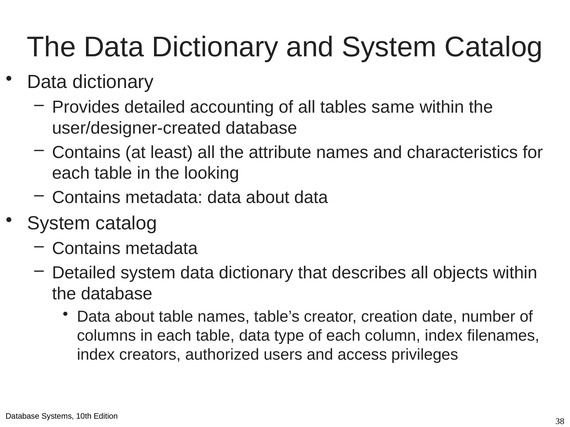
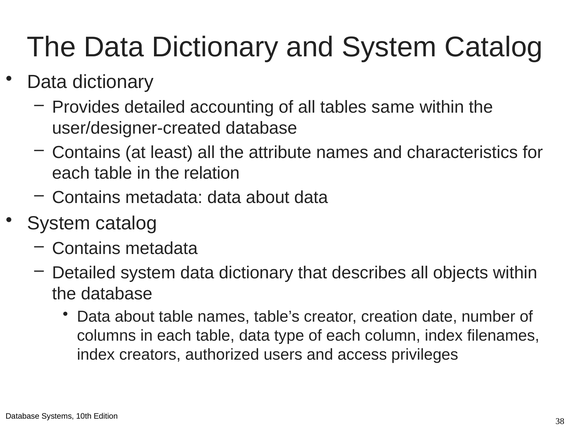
looking: looking -> relation
